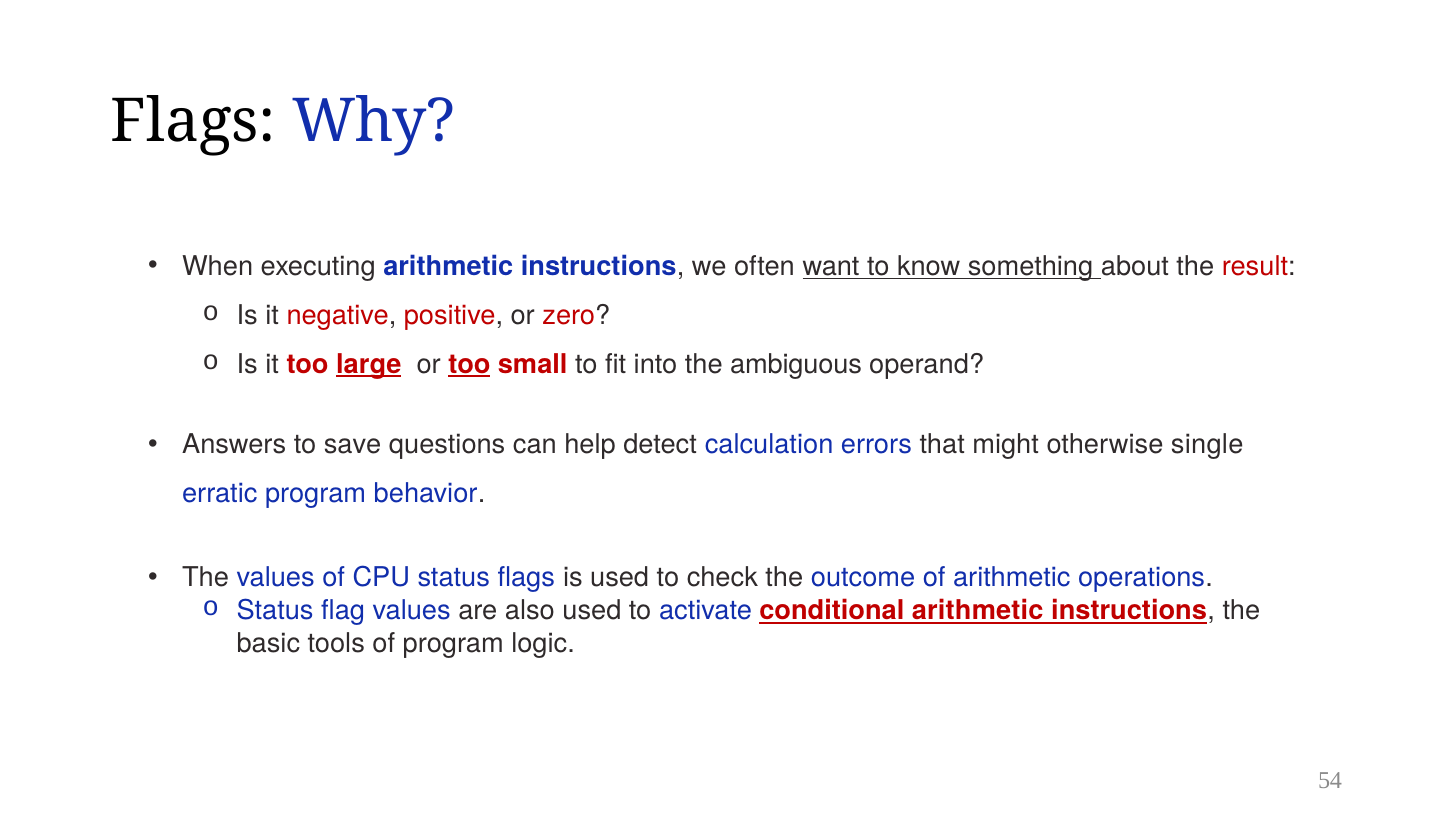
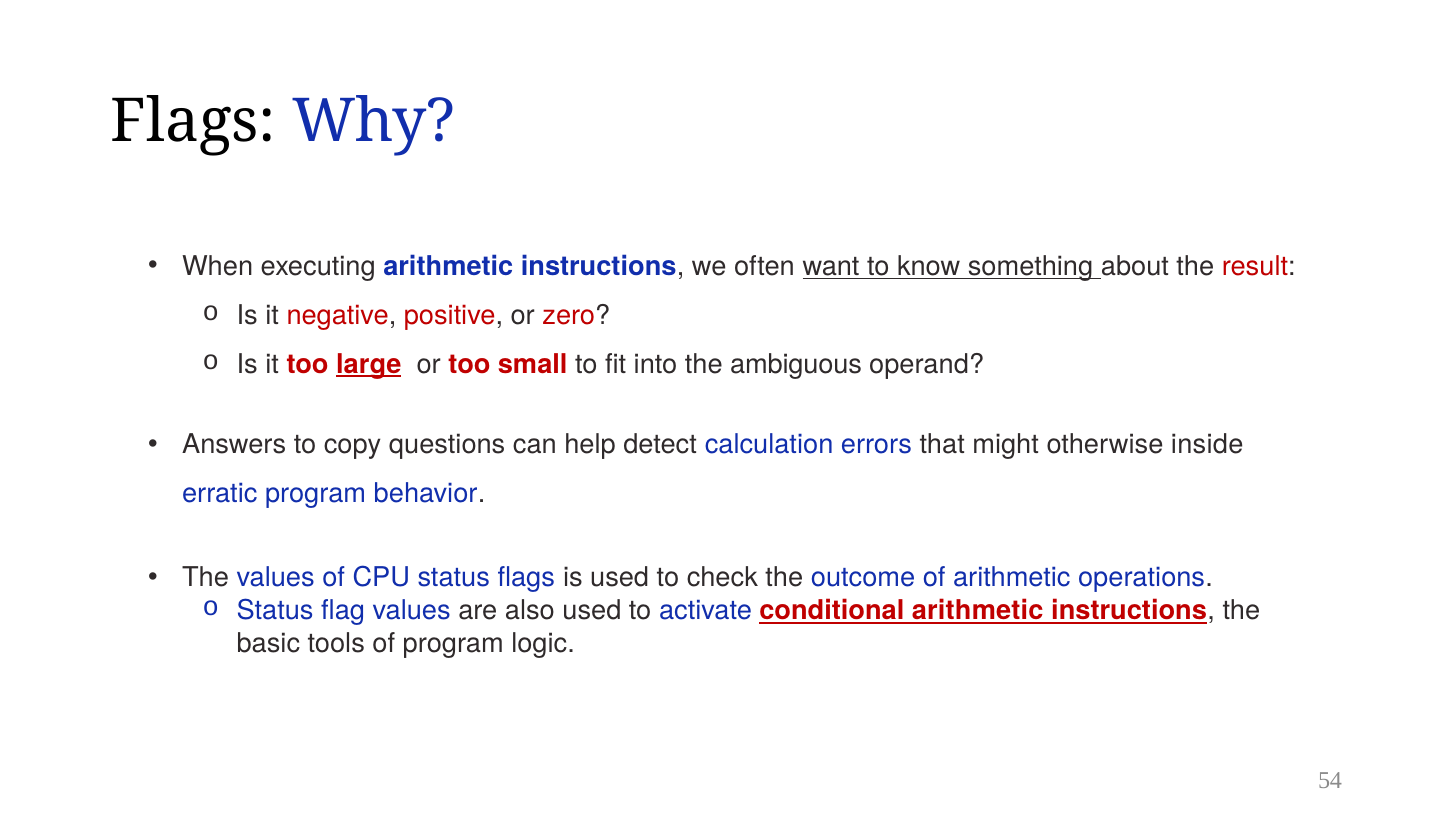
too at (469, 364) underline: present -> none
save: save -> copy
single: single -> inside
